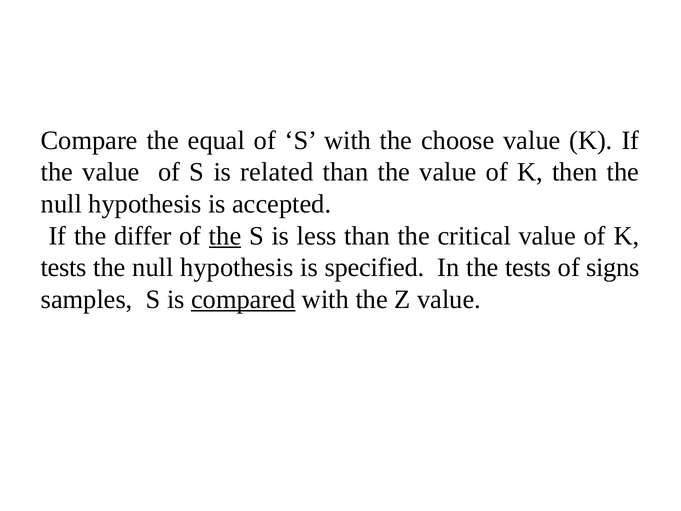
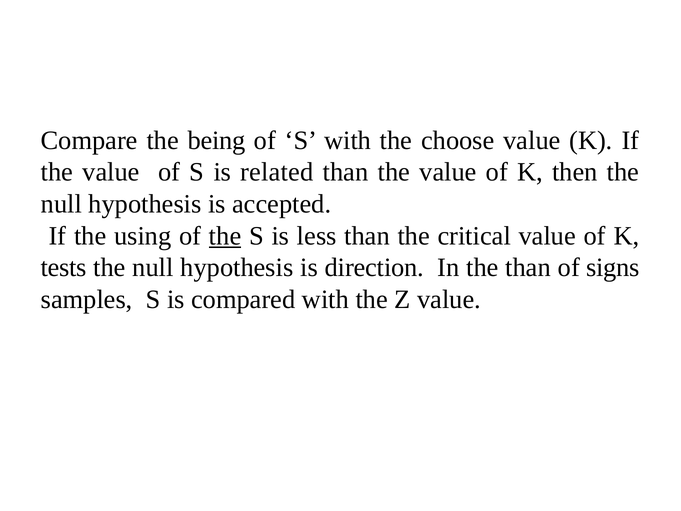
equal: equal -> being
differ: differ -> using
specified: specified -> direction
the tests: tests -> than
compared underline: present -> none
